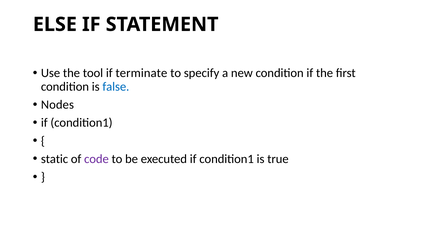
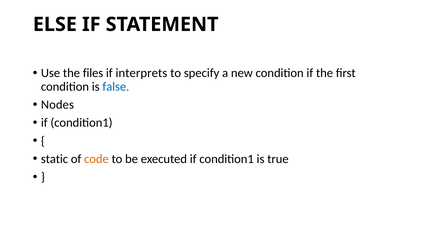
tool: tool -> files
terminate: terminate -> interprets
code colour: purple -> orange
